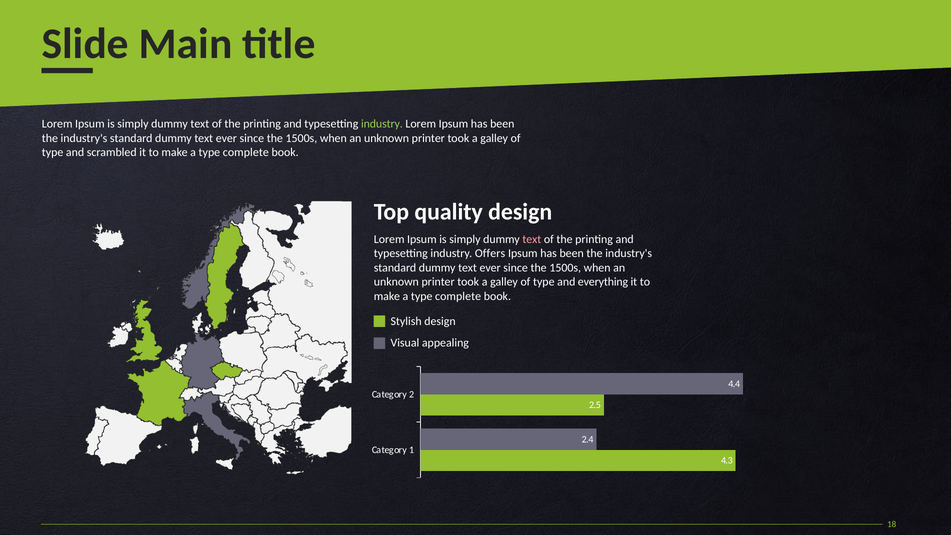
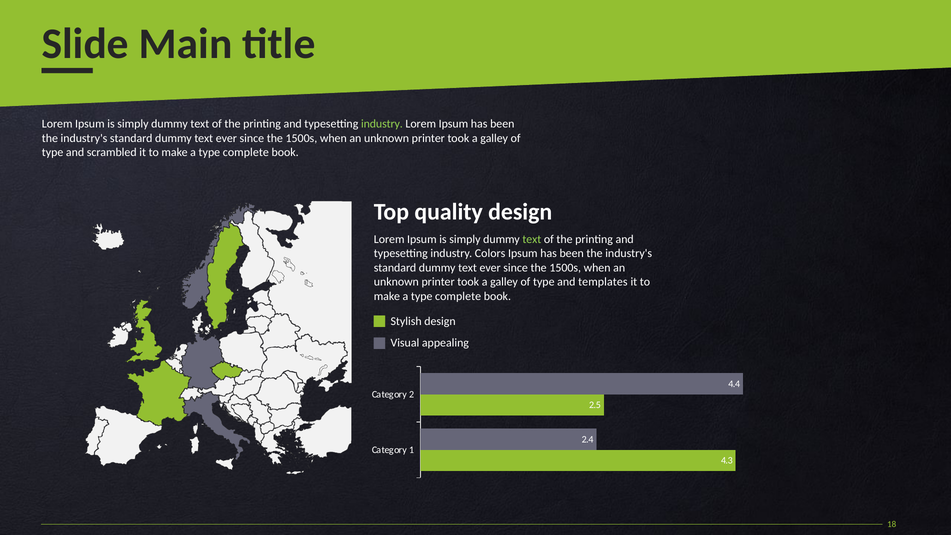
text at (532, 239) colour: pink -> light green
Offers: Offers -> Colors
everything: everything -> templates
